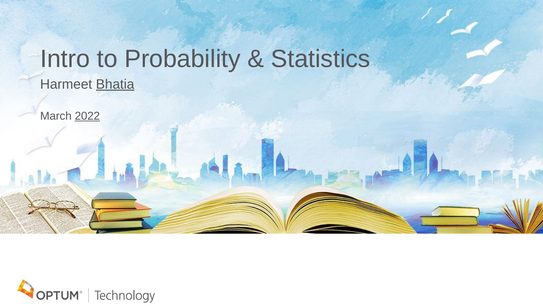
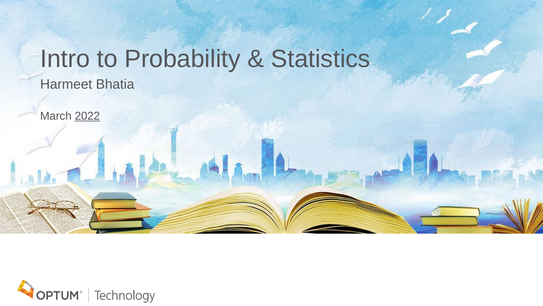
Bhatia underline: present -> none
